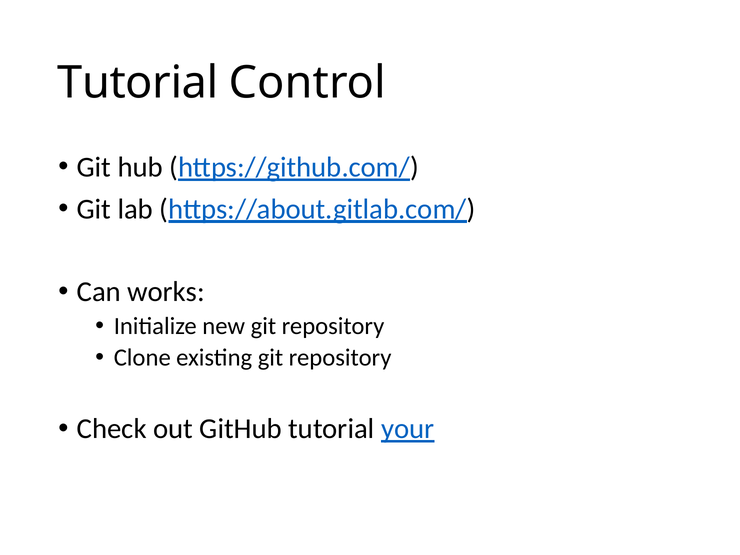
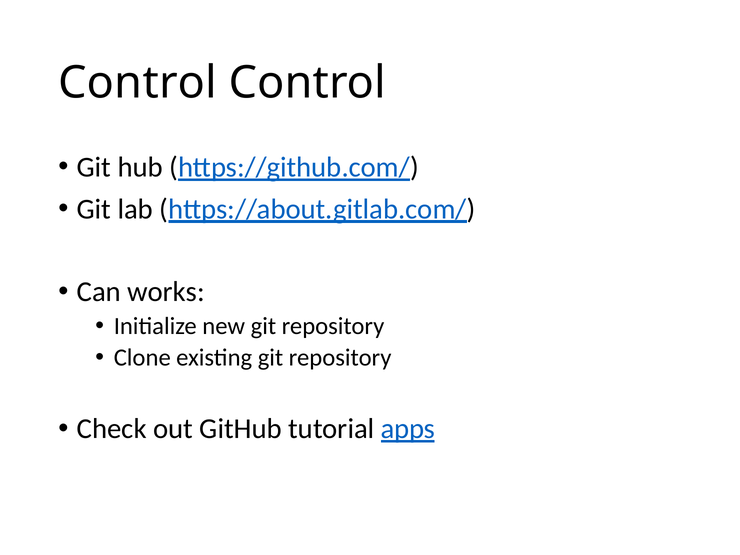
Tutorial at (138, 83): Tutorial -> Control
your: your -> apps
